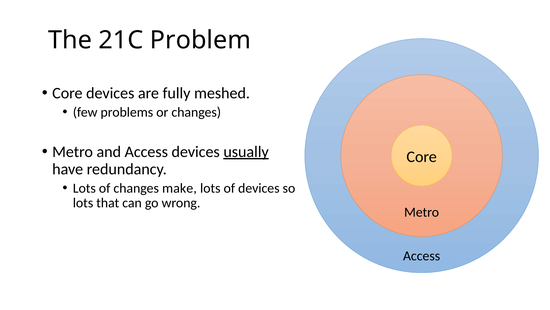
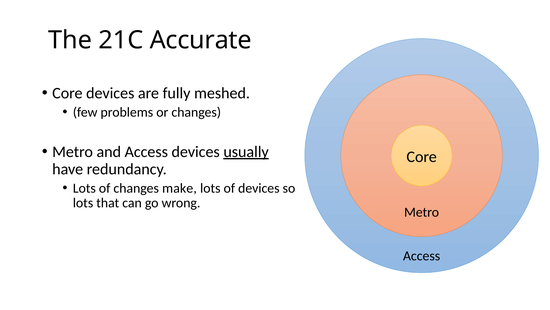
Problem: Problem -> Accurate
